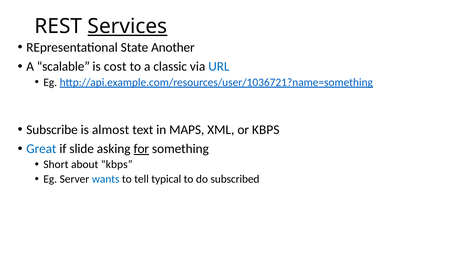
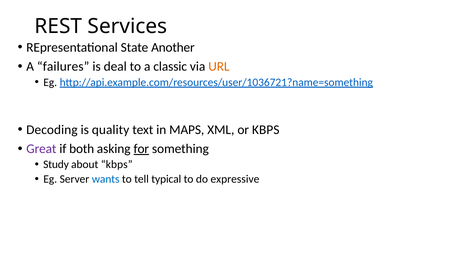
Services underline: present -> none
scalable: scalable -> failures
cost: cost -> deal
URL colour: blue -> orange
Subscribe: Subscribe -> Decoding
almost: almost -> quality
Great colour: blue -> purple
slide: slide -> both
Short: Short -> Study
subscribed: subscribed -> expressive
